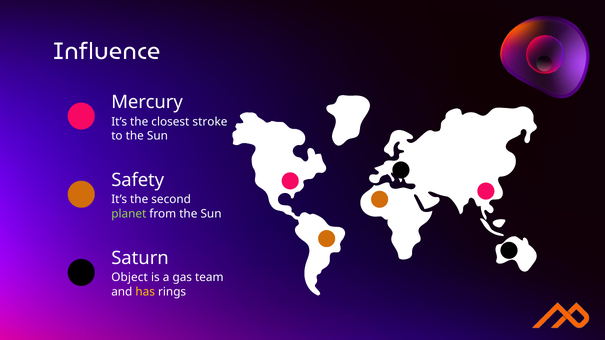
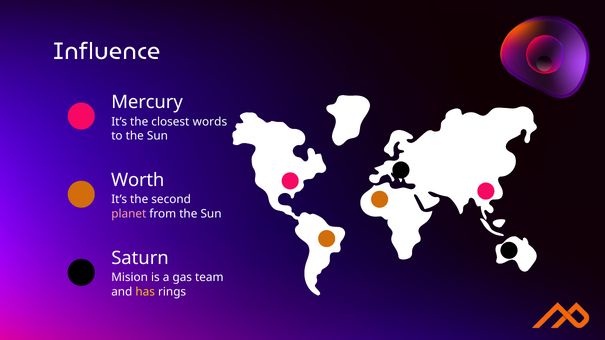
stroke: stroke -> words
Safety: Safety -> Worth
planet colour: light green -> pink
Object: Object -> Mision
